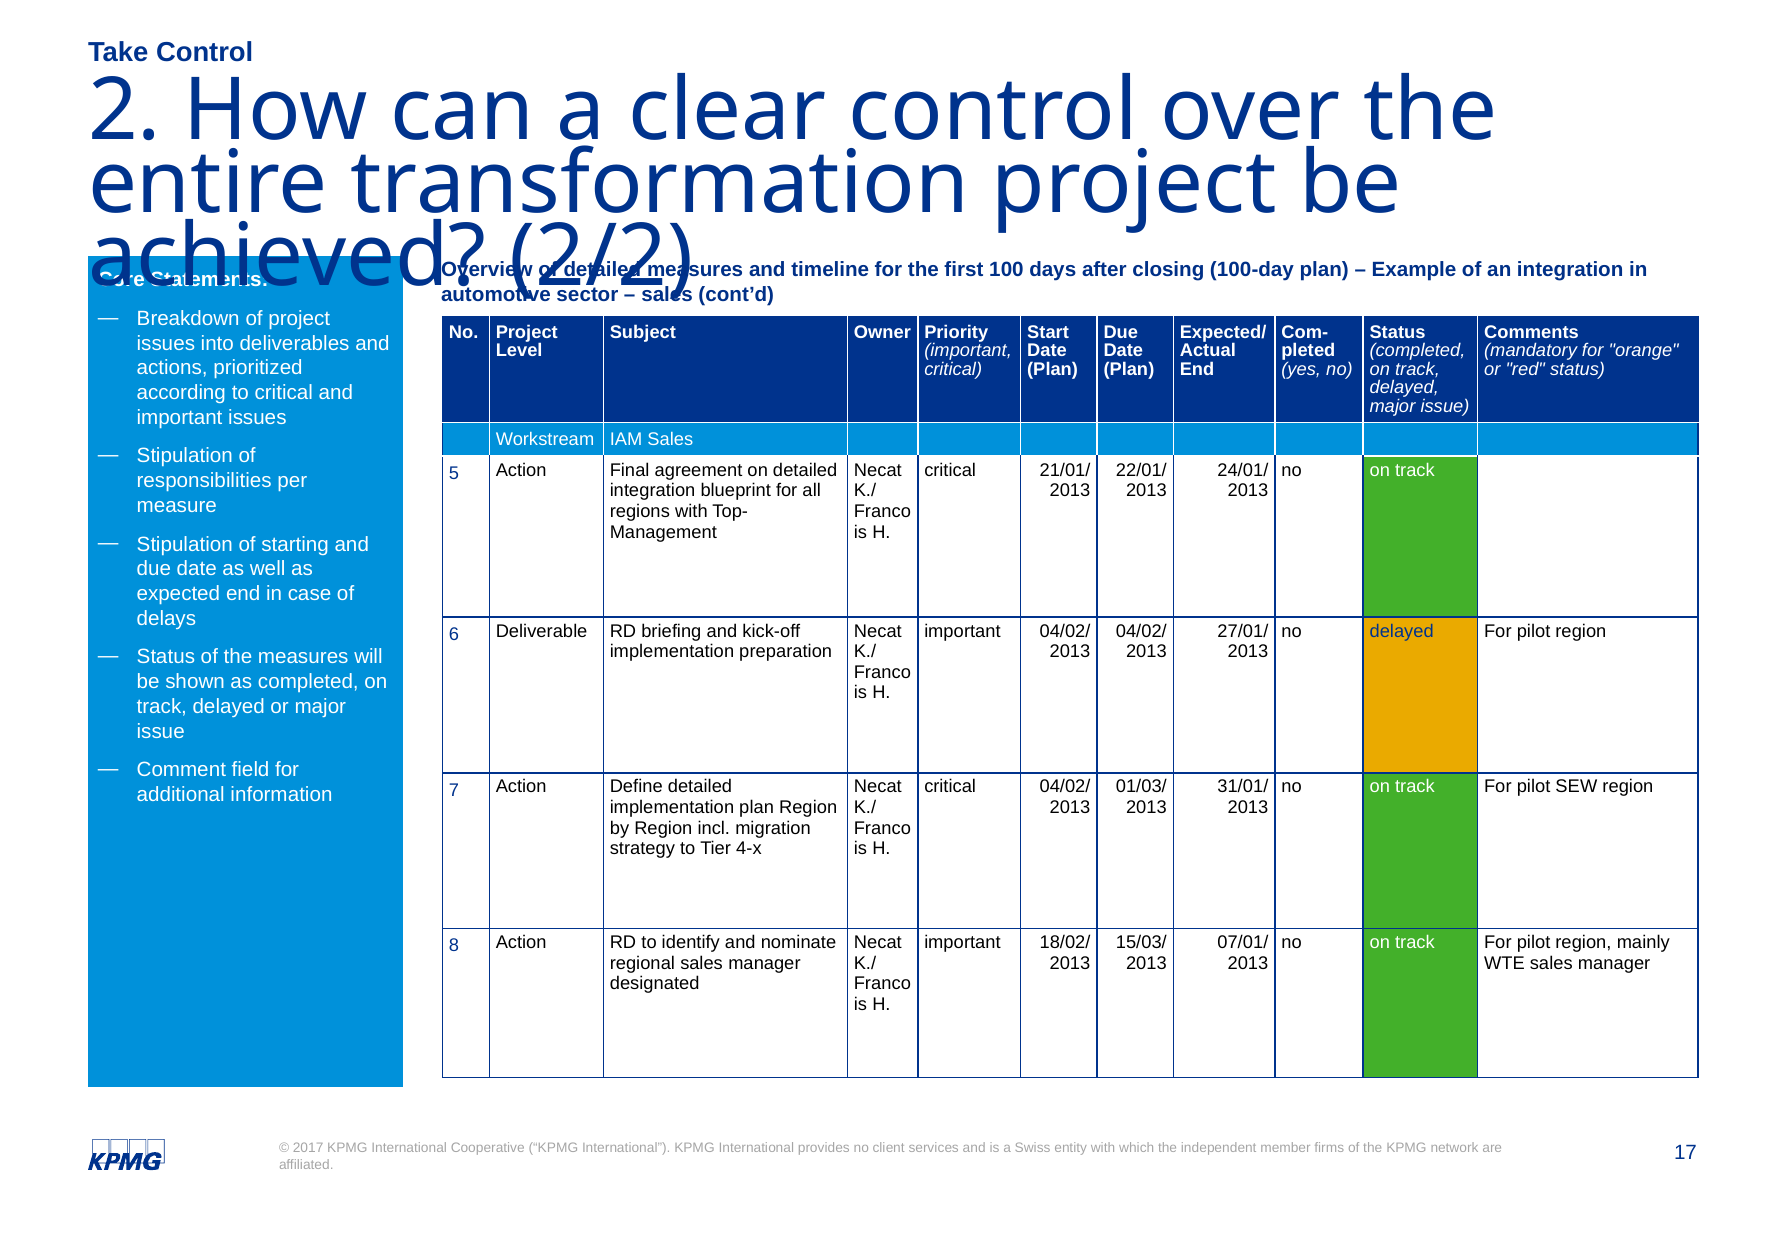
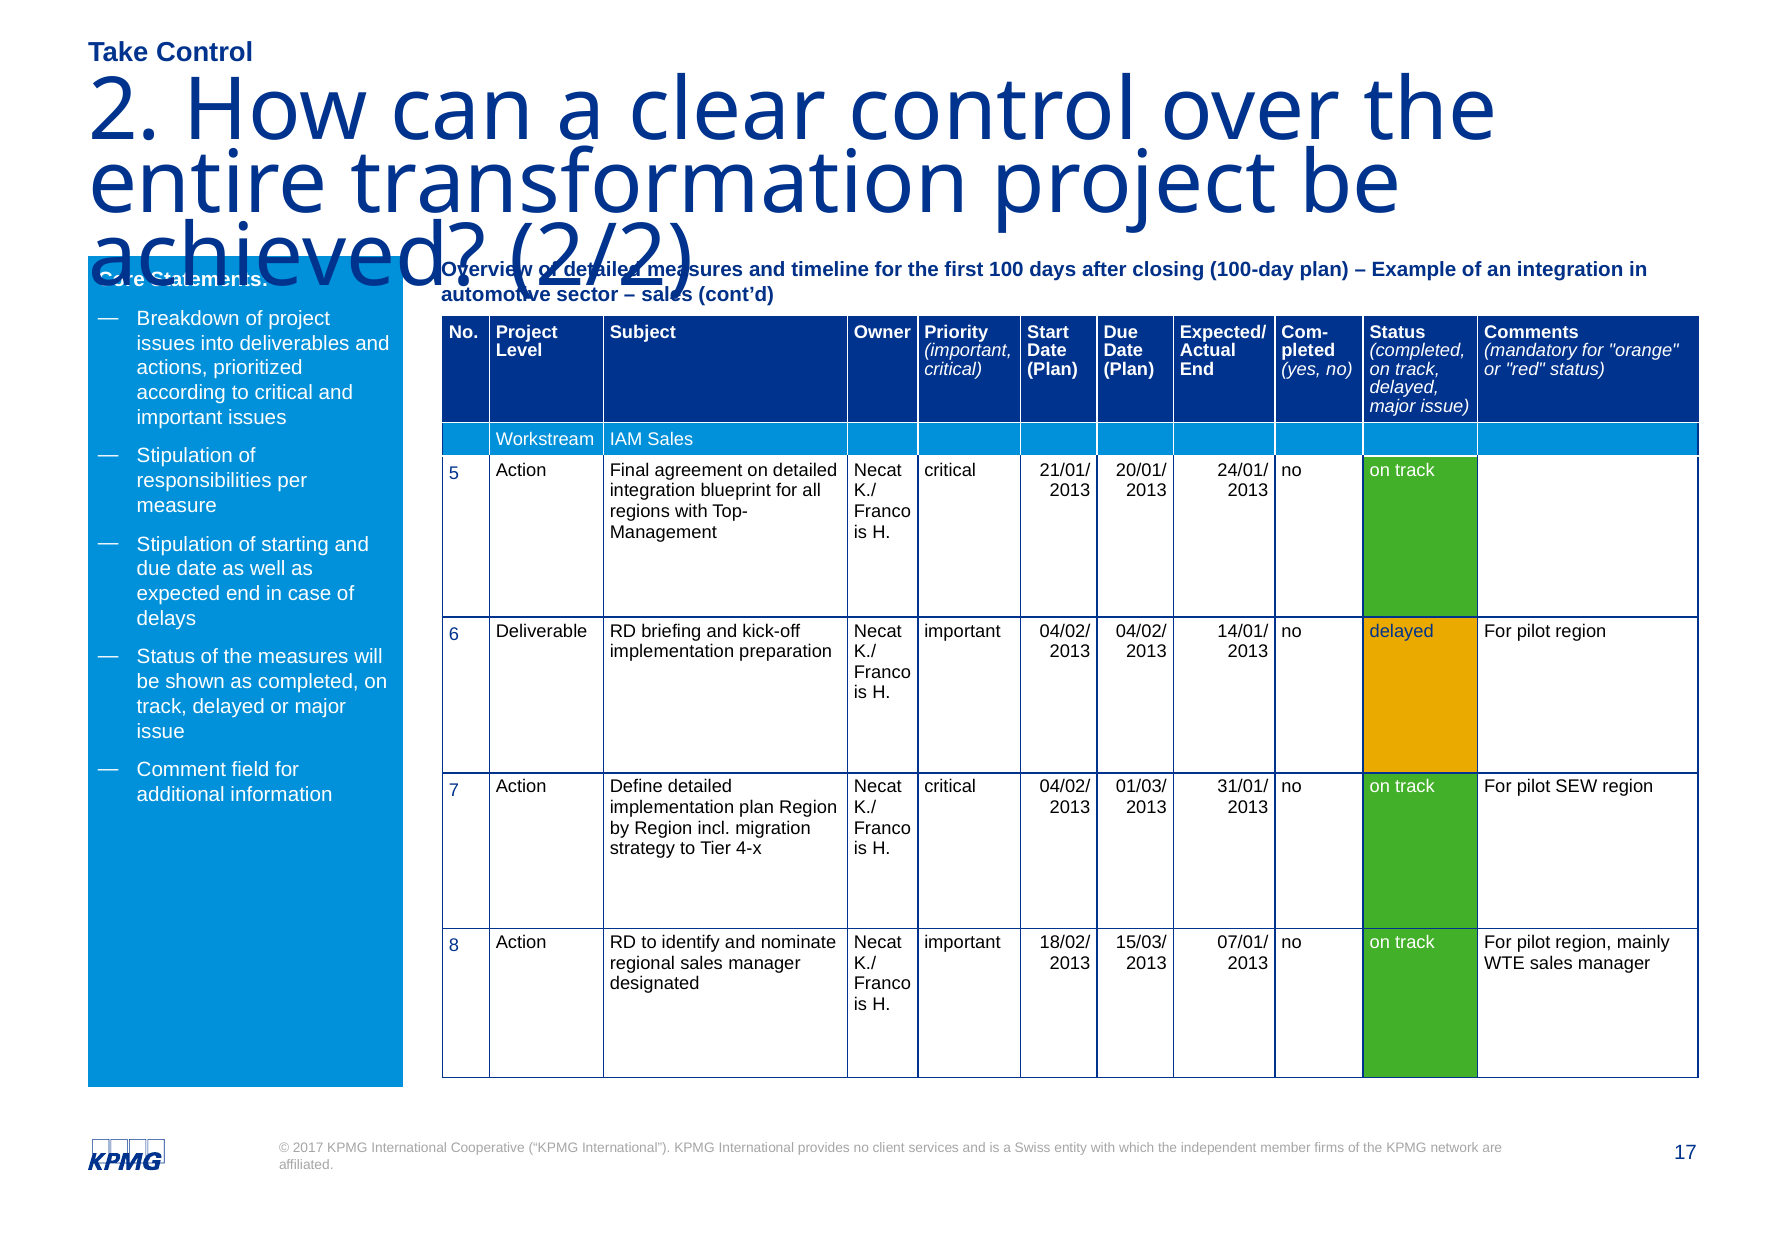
22/01/: 22/01/ -> 20/01/
27/01/: 27/01/ -> 14/01/
